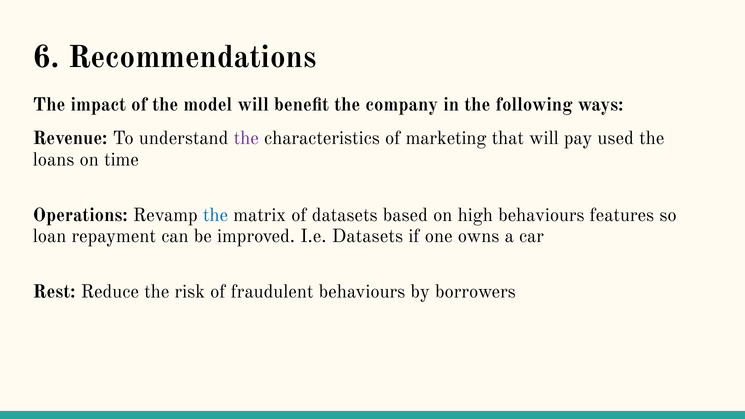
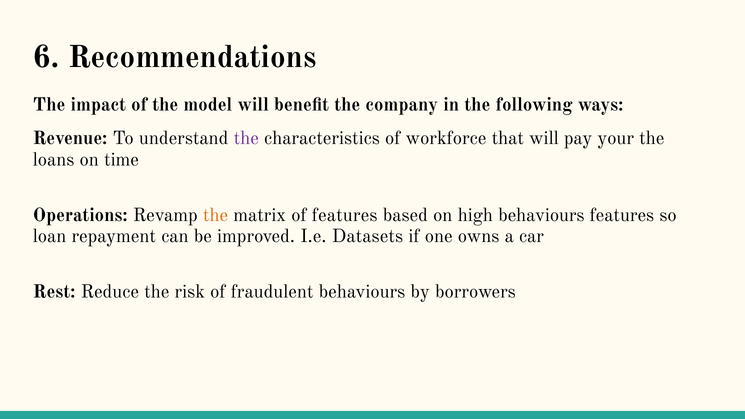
marketing: marketing -> workforce
used: used -> your
the at (215, 215) colour: blue -> orange
of datasets: datasets -> features
